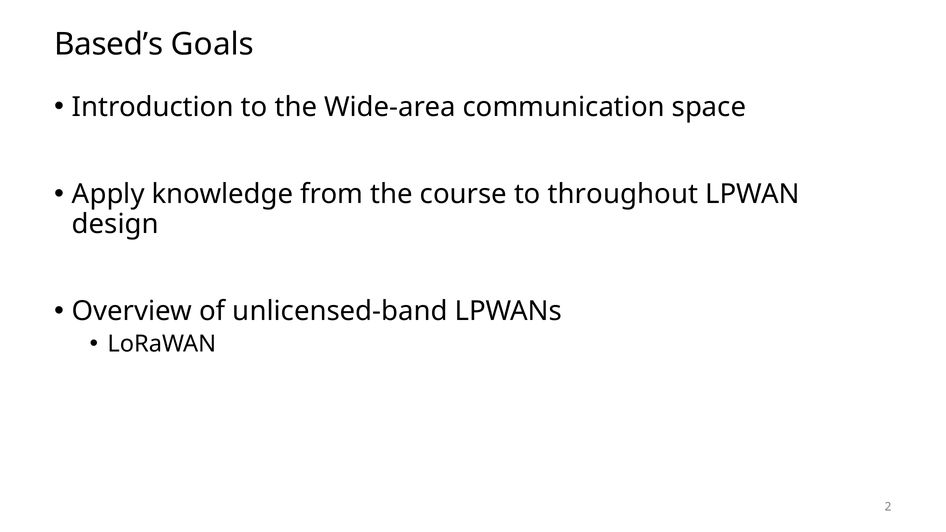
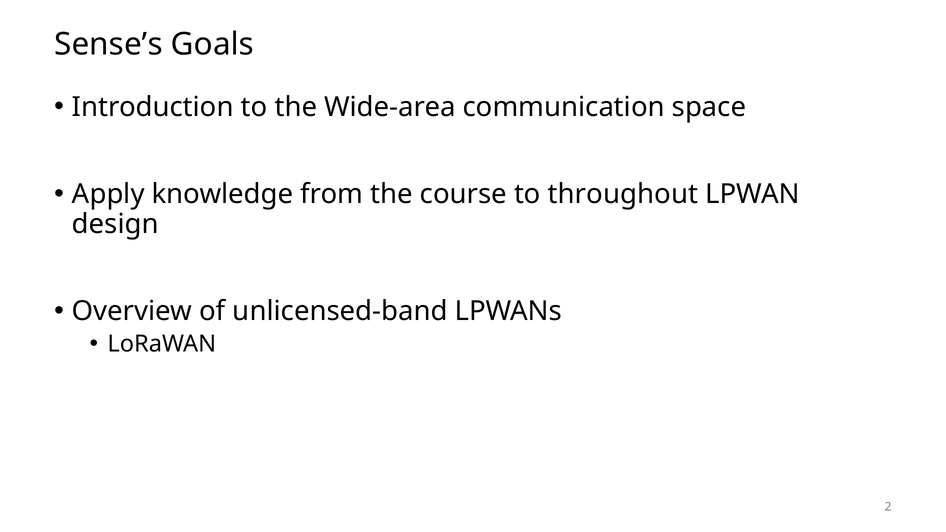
Based’s: Based’s -> Sense’s
